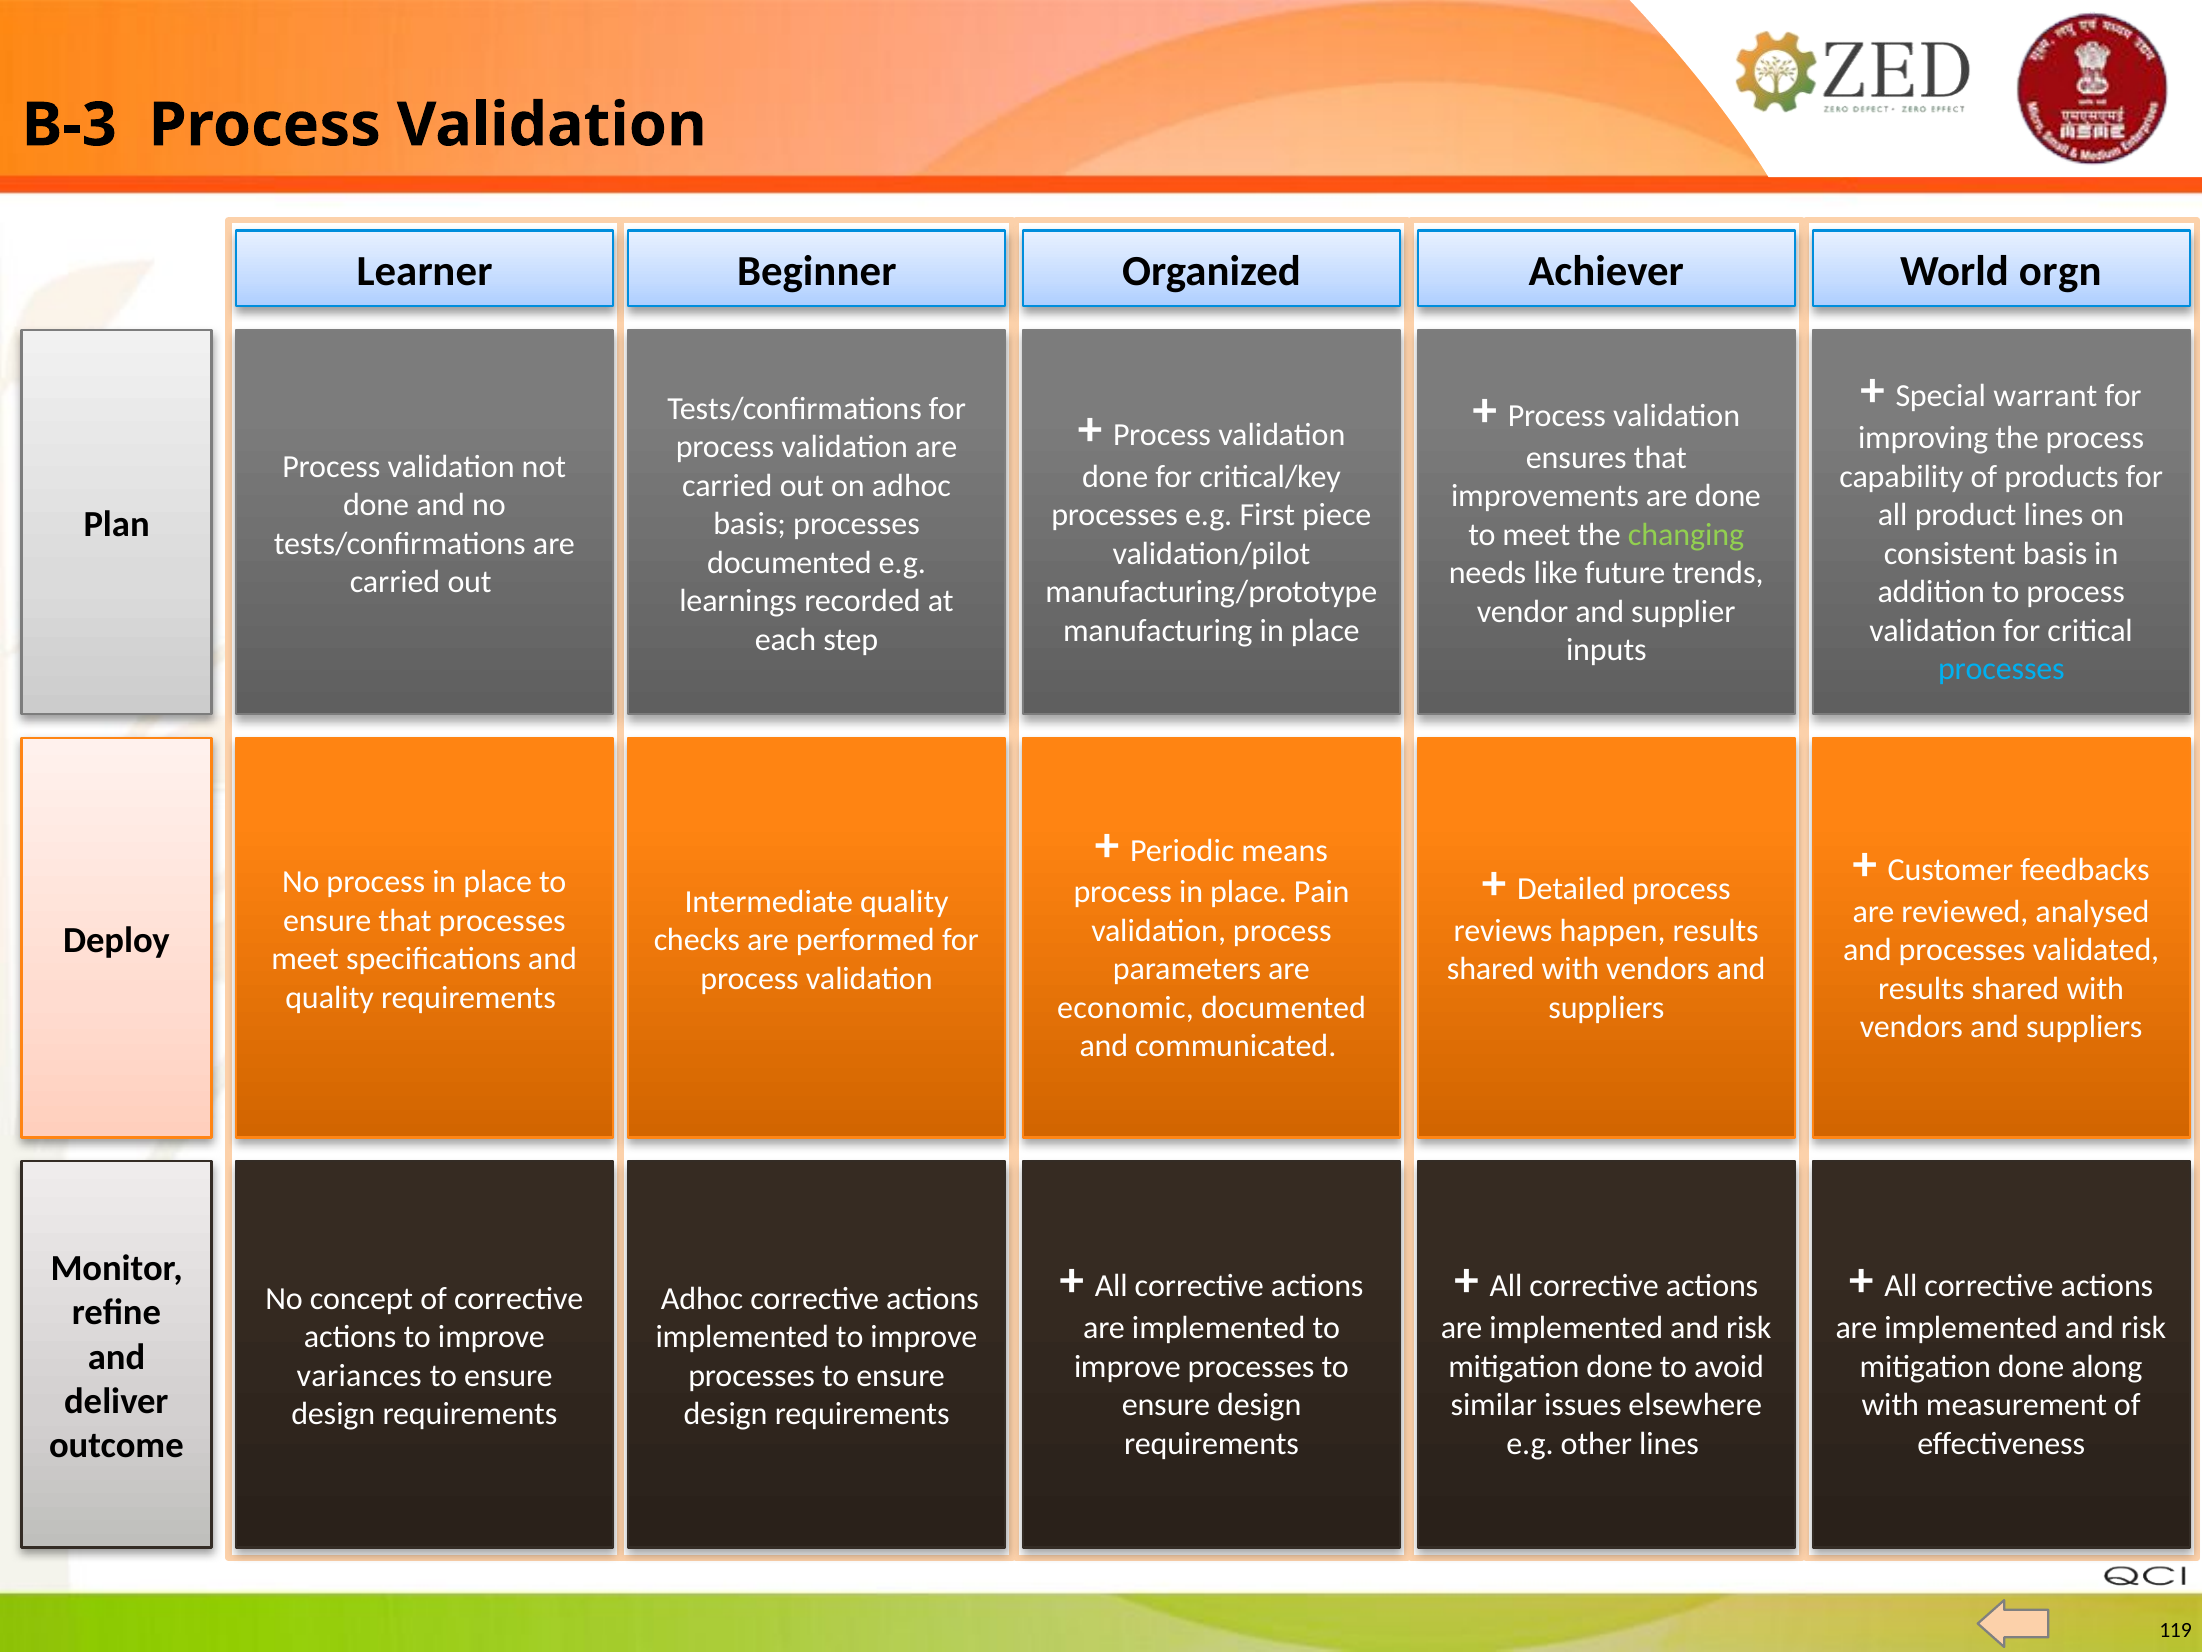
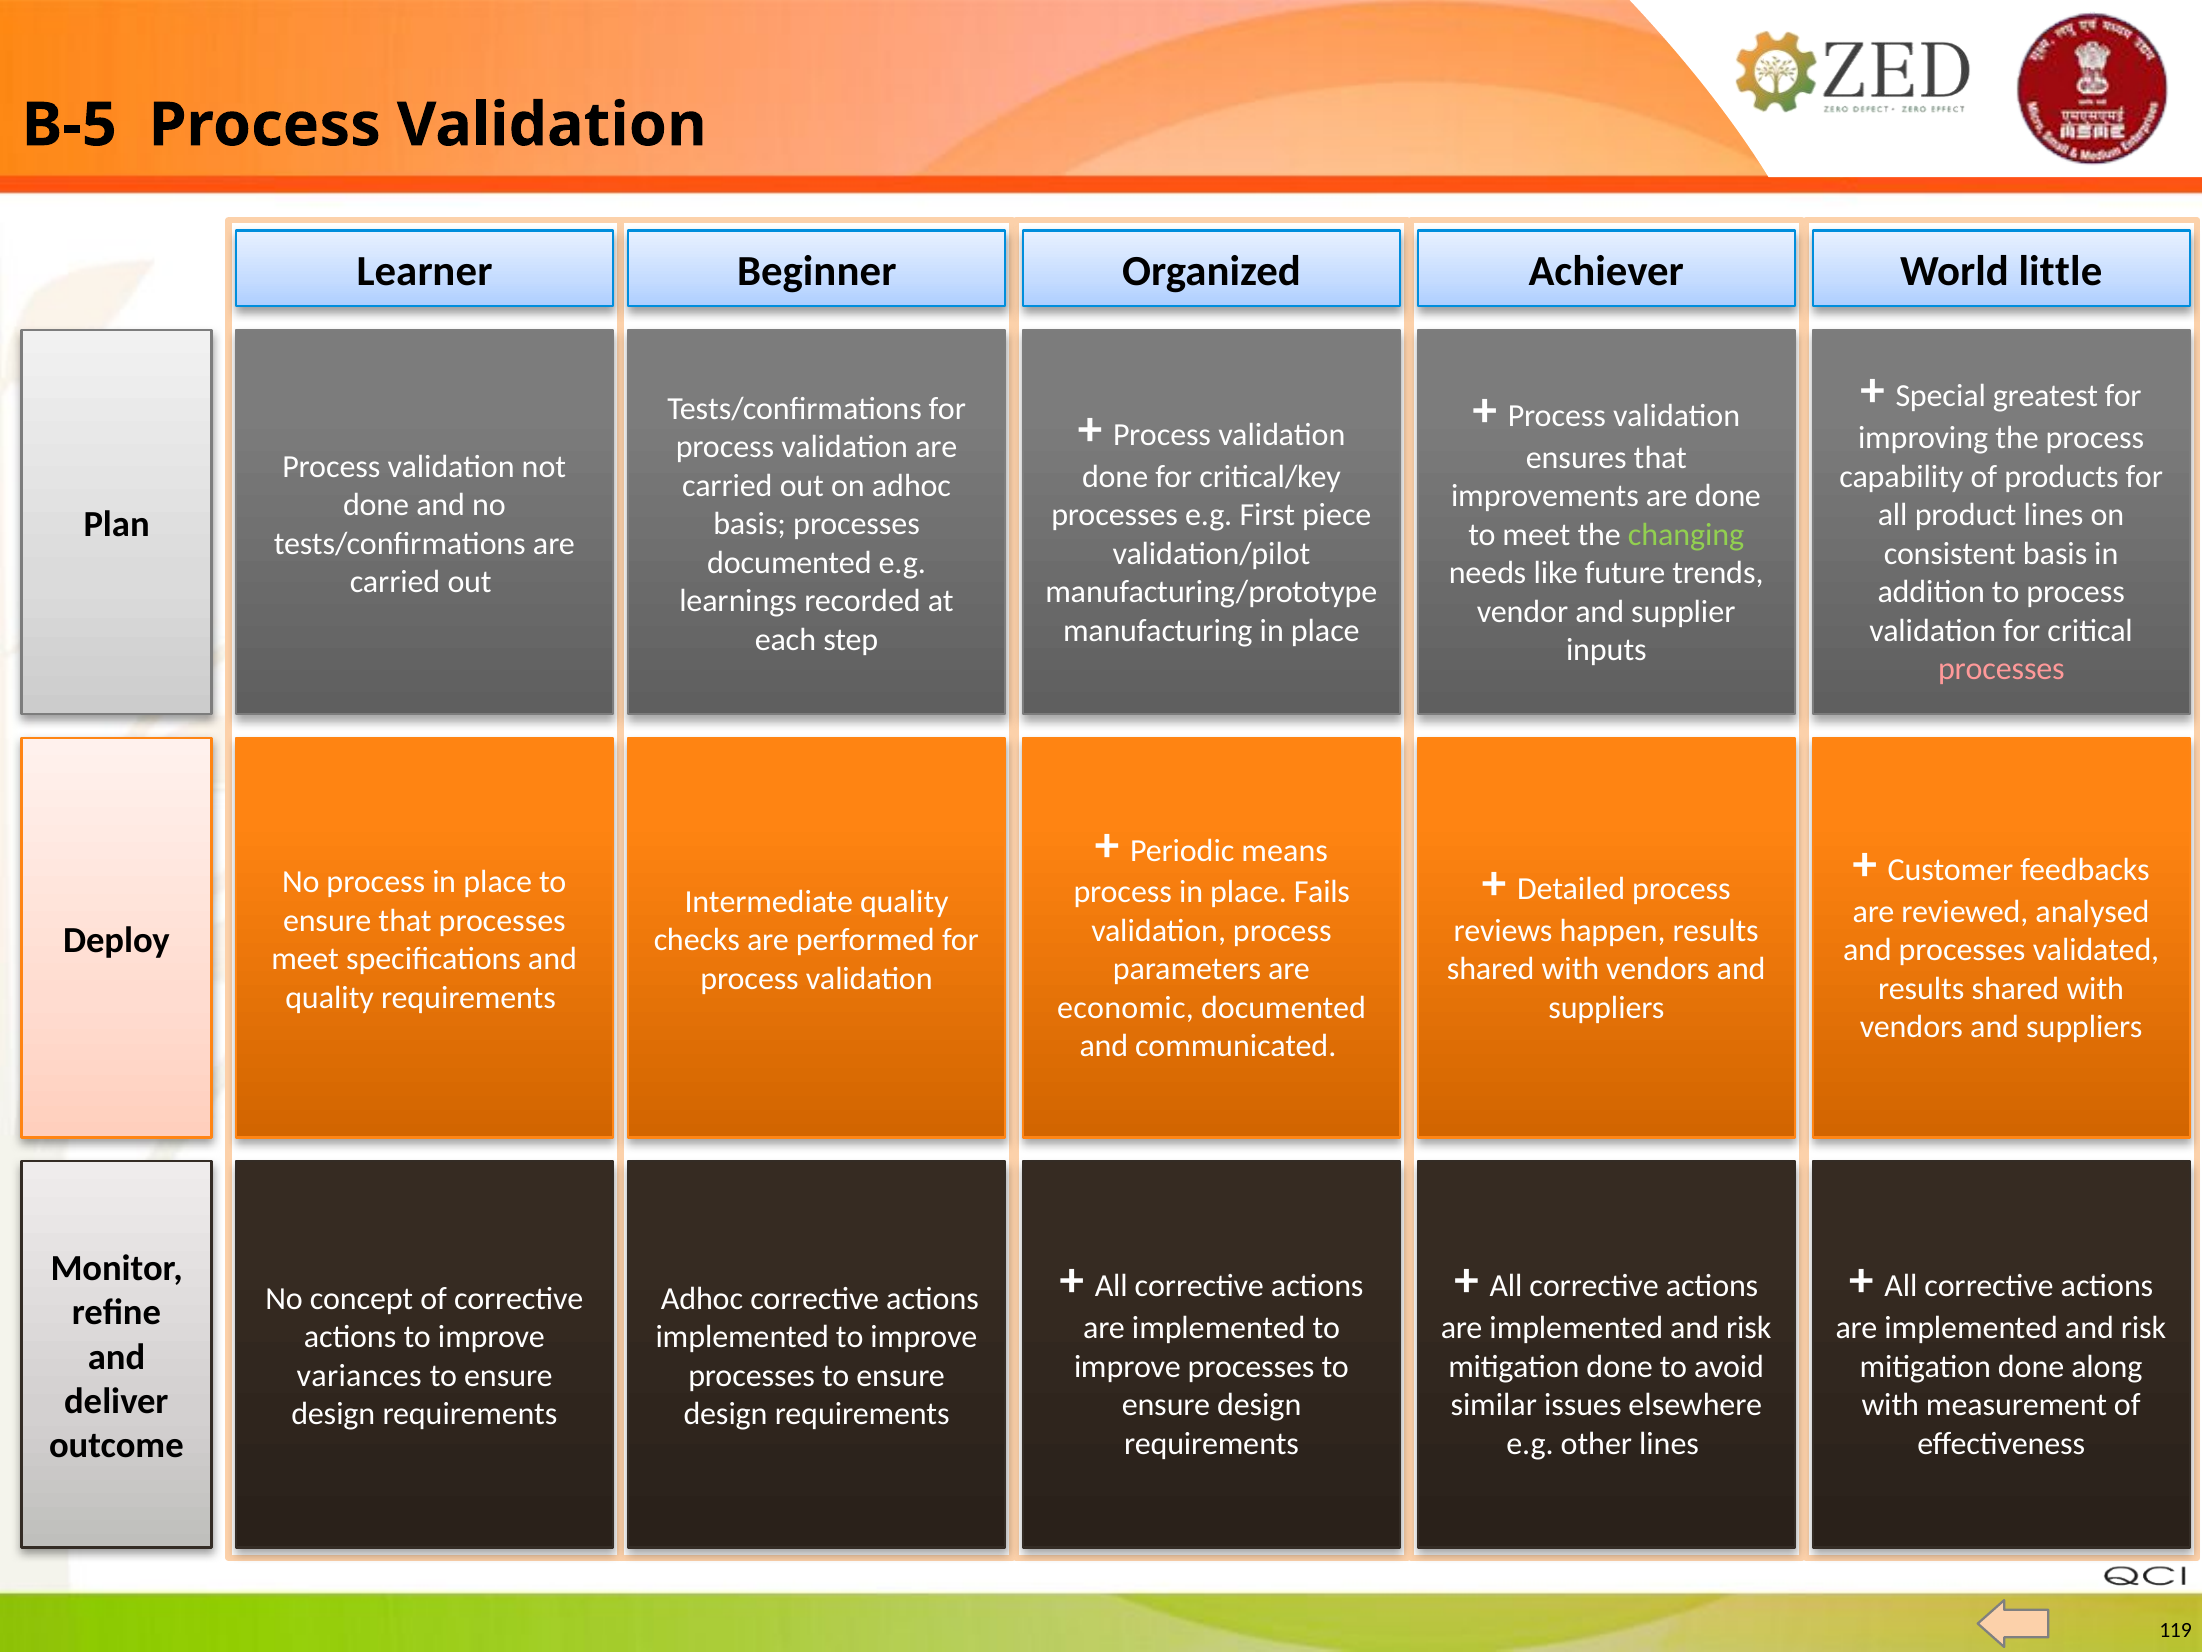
B-3: B-3 -> B-5
orgn: orgn -> little
warrant: warrant -> greatest
processes at (2001, 669) colour: light blue -> pink
Pain: Pain -> Fails
